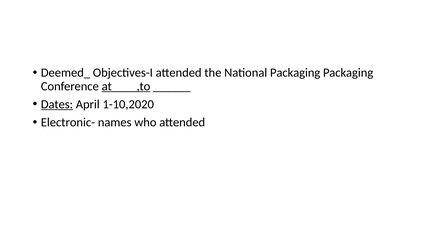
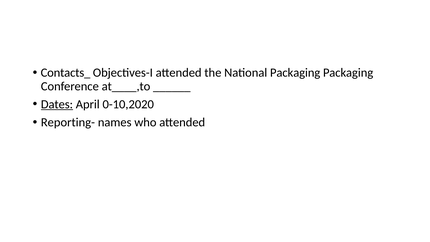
Deemed_: Deemed_ -> Contacts_
at____,to underline: present -> none
1-10,2020: 1-10,2020 -> 0-10,2020
Electronic-: Electronic- -> Reporting-
